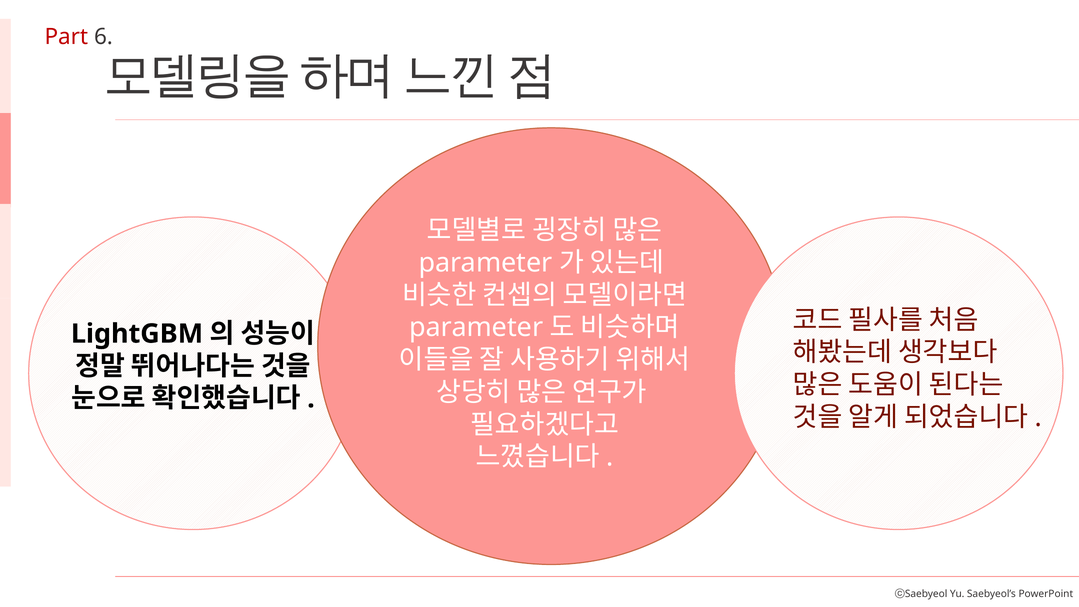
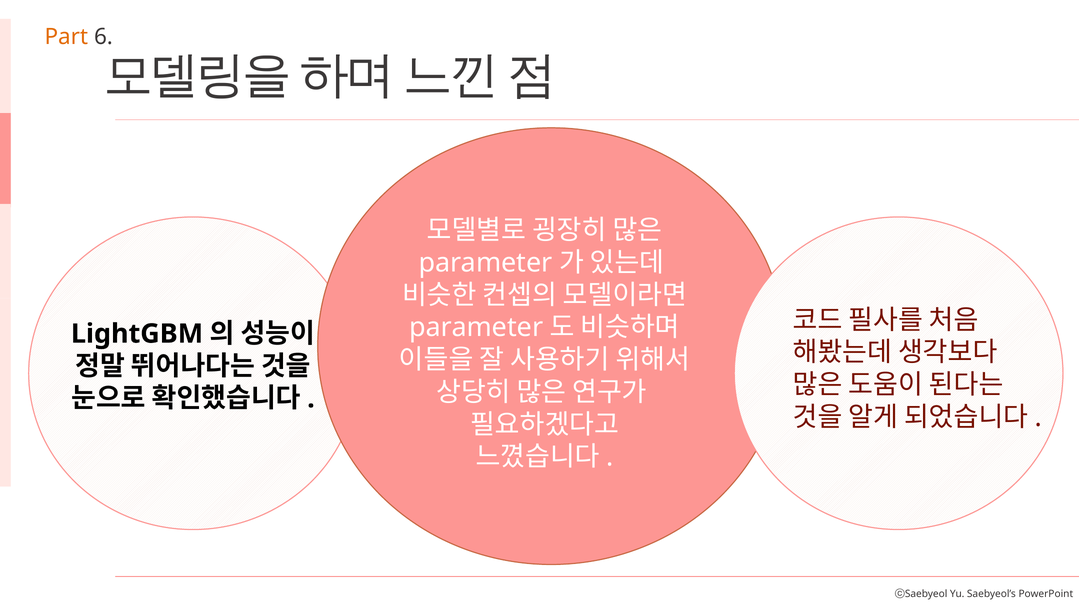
Part colour: red -> orange
